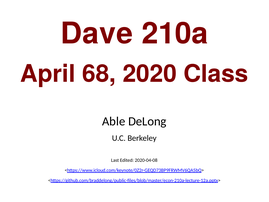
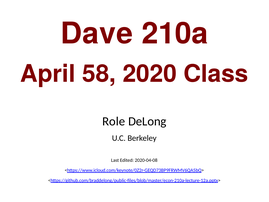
68: 68 -> 58
Able: Able -> Role
